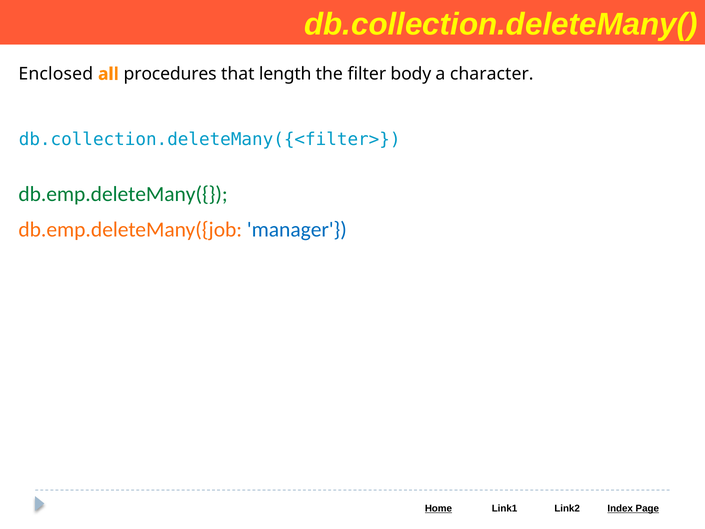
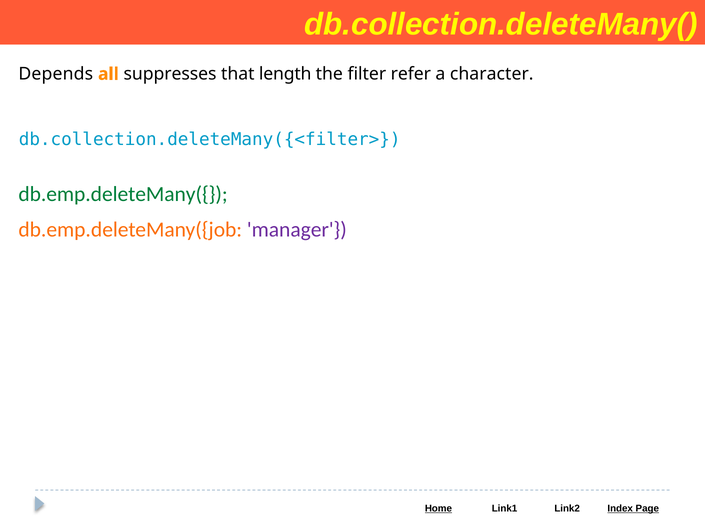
Enclosed: Enclosed -> Depends
procedures: procedures -> suppresses
body: body -> refer
manager colour: blue -> purple
